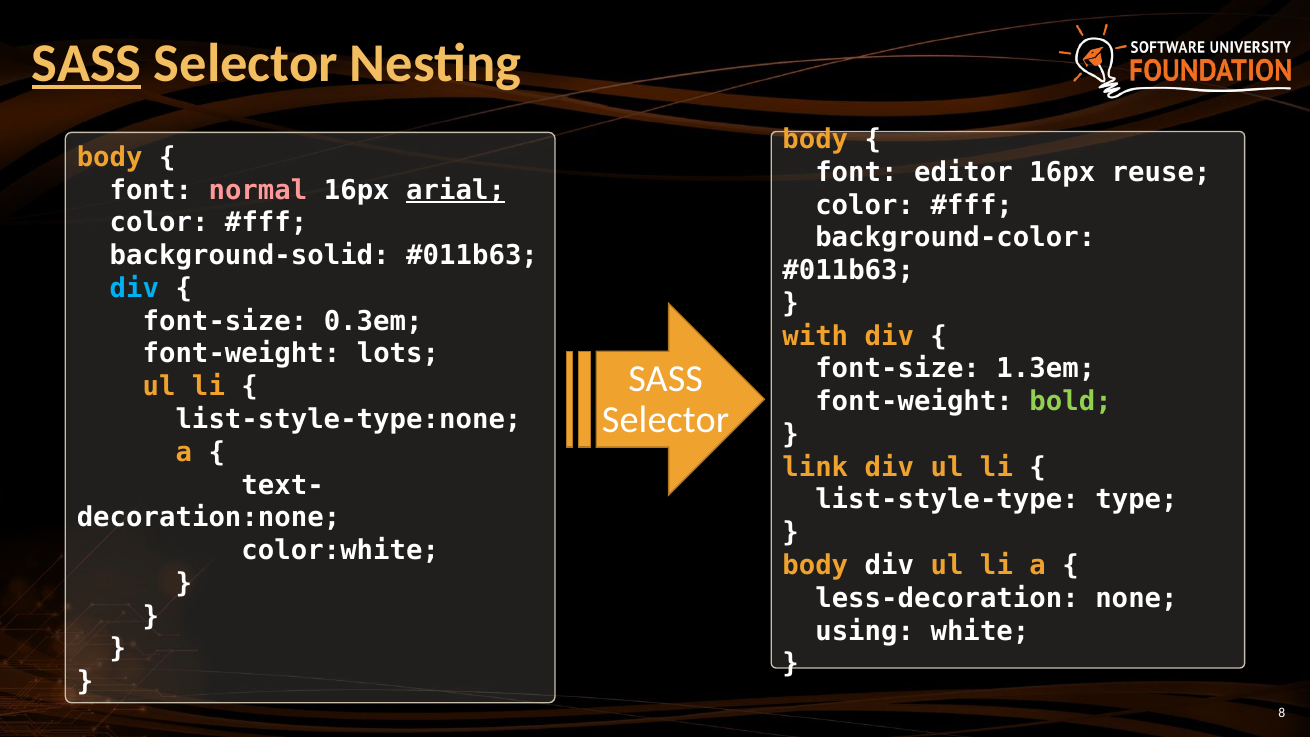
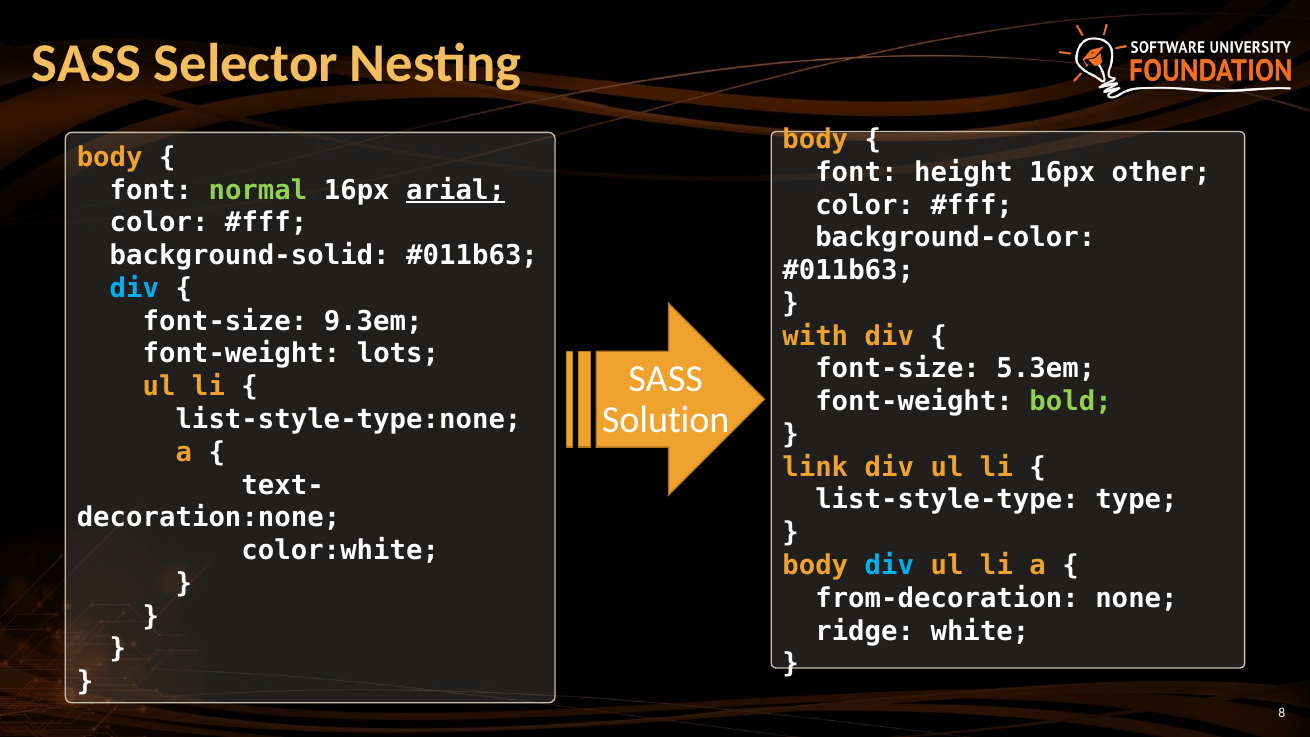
SASS at (87, 64) underline: present -> none
editor: editor -> height
reuse: reuse -> other
normal colour: pink -> light green
0.3em: 0.3em -> 9.3em
1.3em: 1.3em -> 5.3em
Selector at (666, 420): Selector -> Solution
div at (889, 566) colour: white -> light blue
less-decoration: less-decoration -> from-decoration
using: using -> ridge
